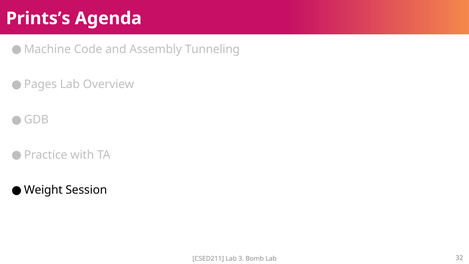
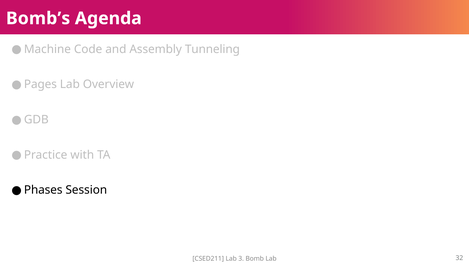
Prints’s: Prints’s -> Bomb’s
Weight: Weight -> Phases
